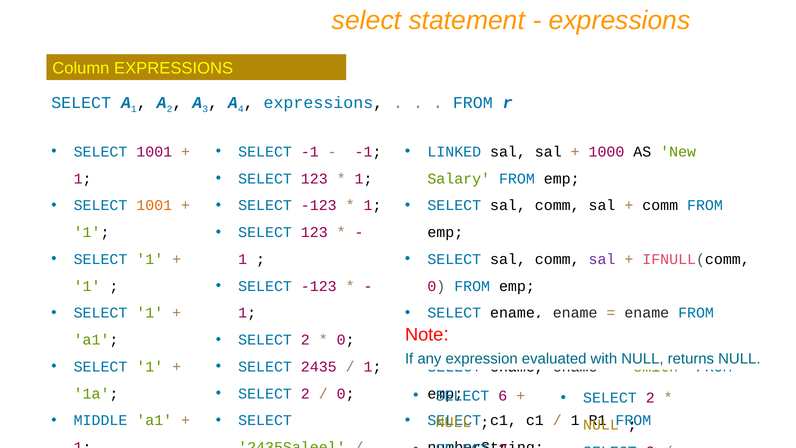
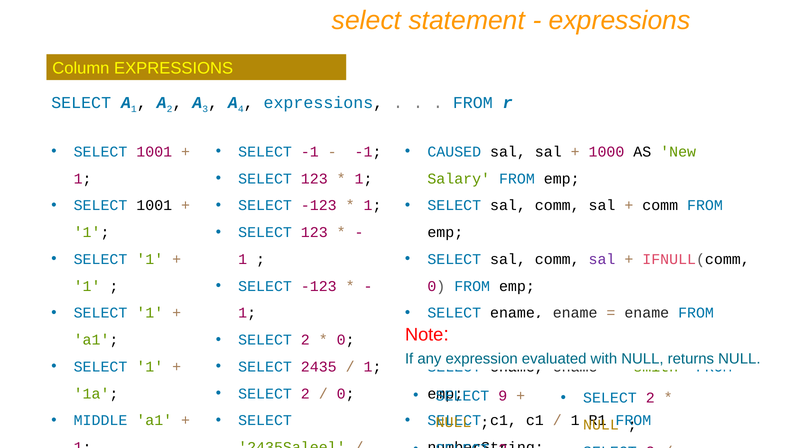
LINKED: LINKED -> CAUSED
1001 at (154, 205) colour: orange -> black
6: 6 -> 9
